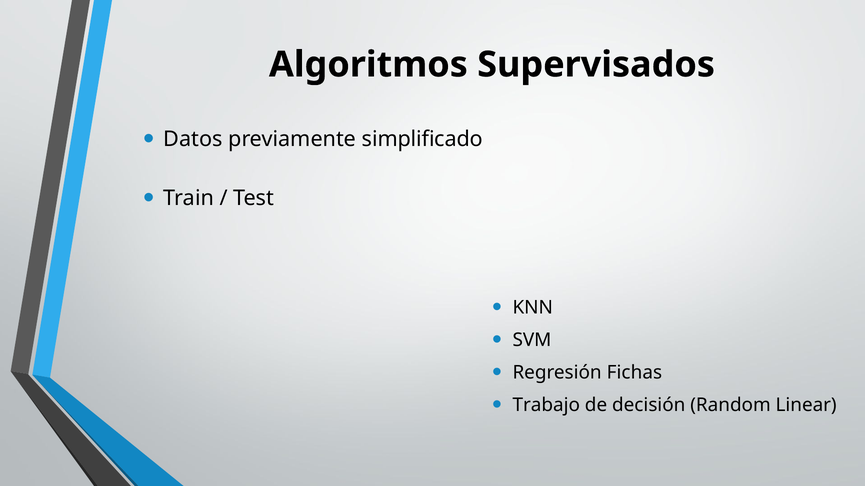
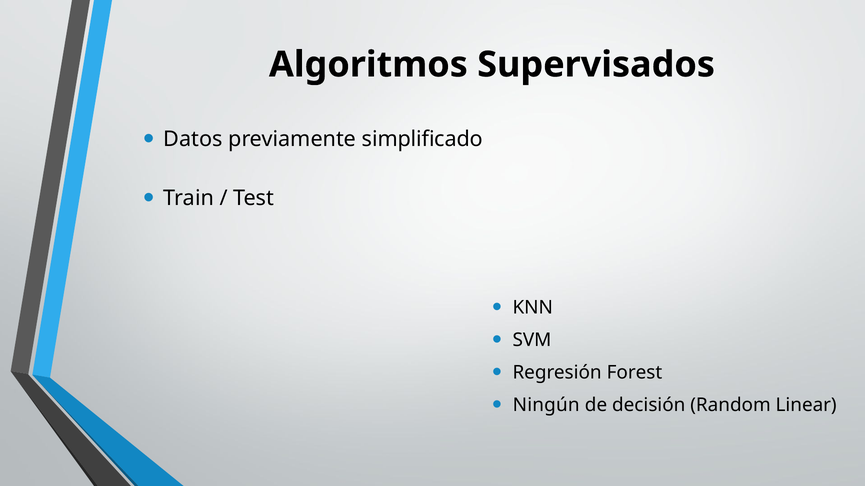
Fichas: Fichas -> Forest
Trabajo: Trabajo -> Ningún
